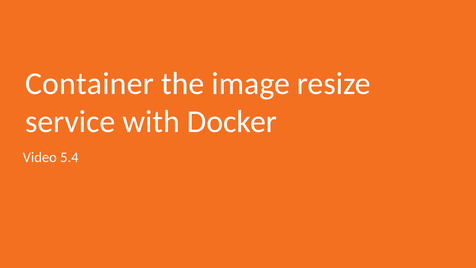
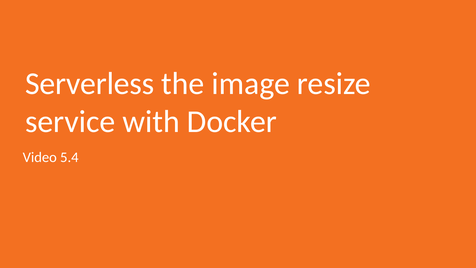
Container: Container -> Serverless
